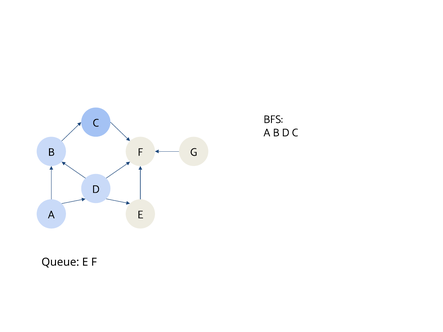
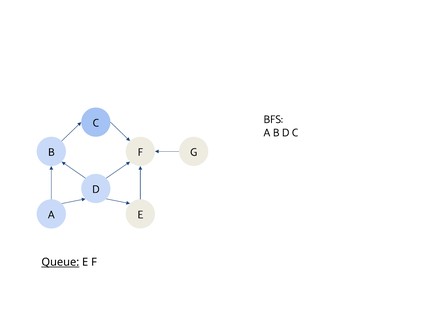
Queue underline: none -> present
